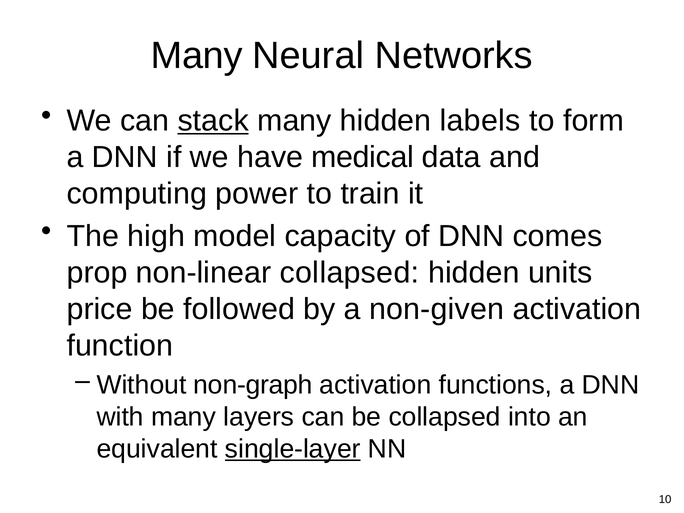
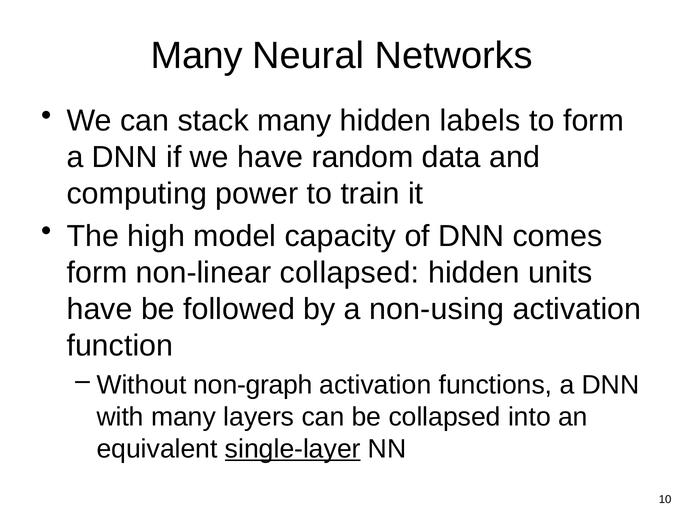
stack underline: present -> none
medical: medical -> random
prop at (97, 273): prop -> form
price at (100, 309): price -> have
non-given: non-given -> non-using
